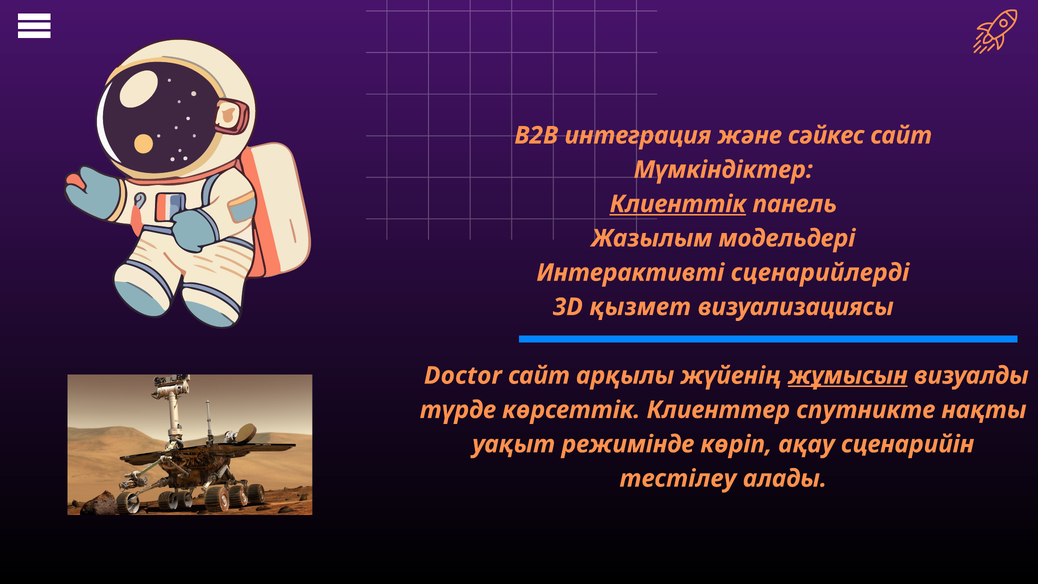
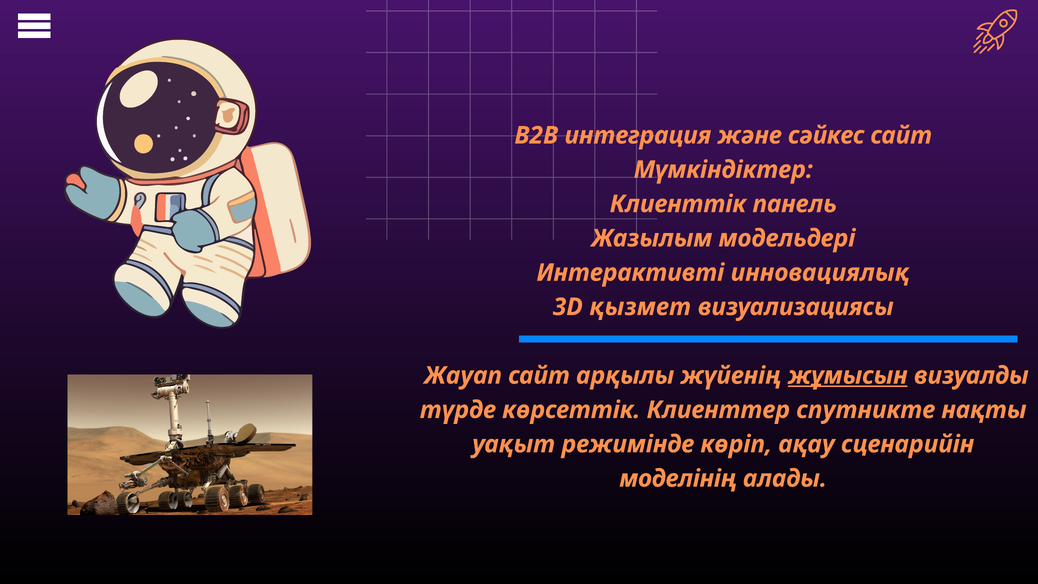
Клиенттік underline: present -> none
сценарийлерді: сценарийлерді -> инновациялық
Doctor: Doctor -> Жауап
тестілеу: тестілеу -> моделінің
